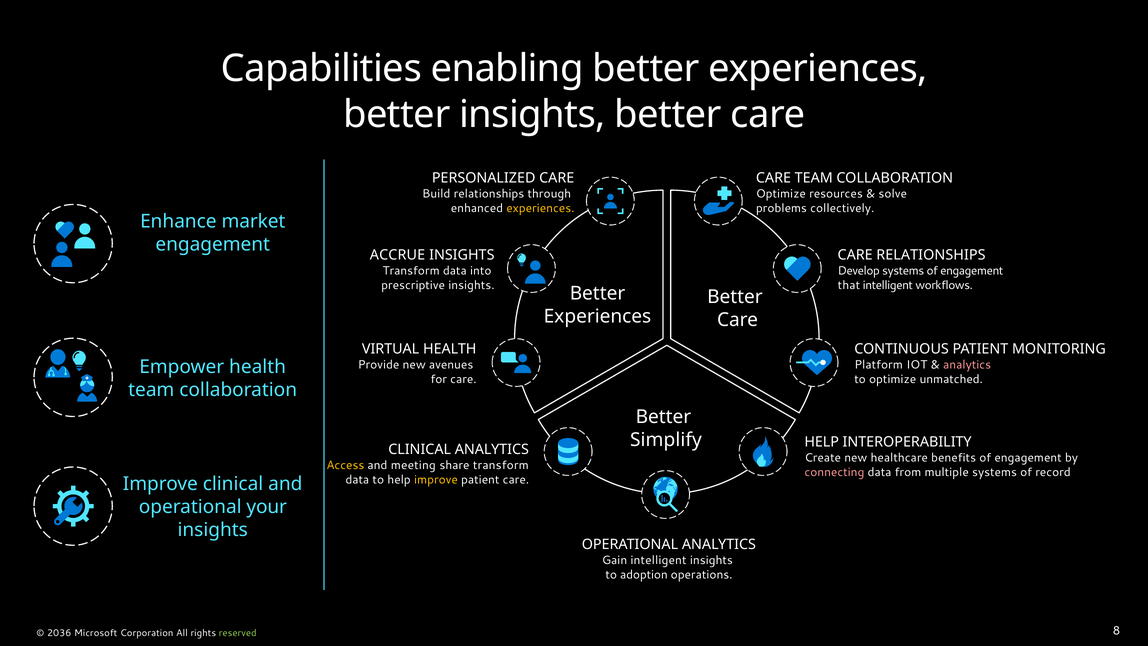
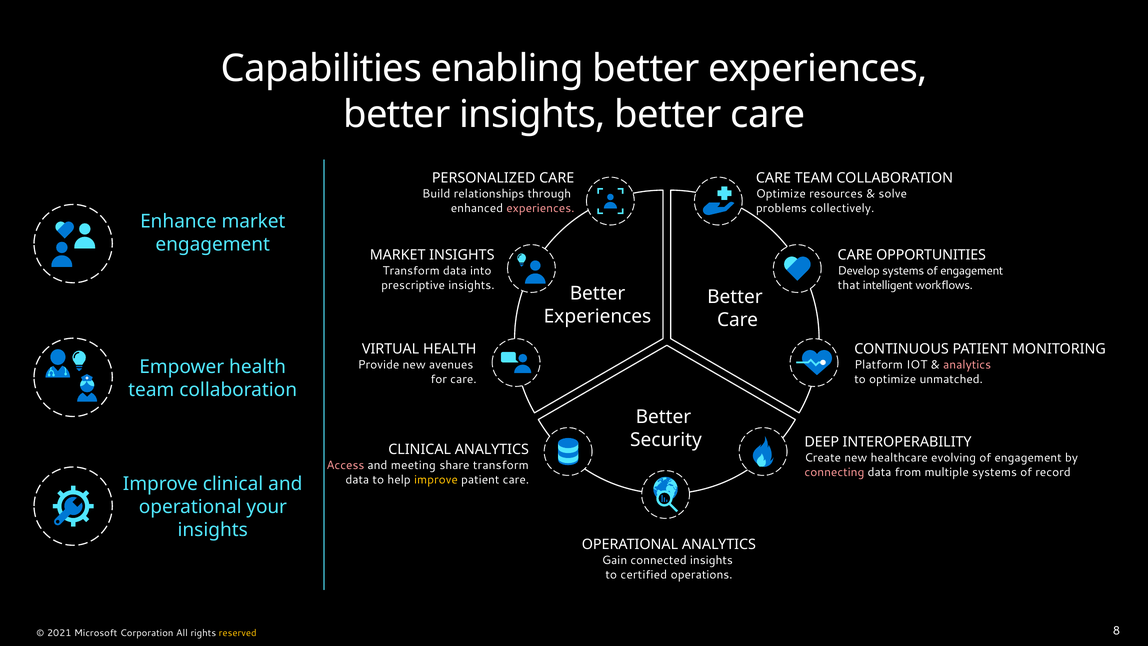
experiences at (540, 208) colour: yellow -> pink
ACCRUE at (398, 255): ACCRUE -> MARKET
CARE RELATIONSHIPS: RELATIONSHIPS -> OPPORTUNITIES
Simplify: Simplify -> Security
HELP at (822, 442): HELP -> DEEP
benefits: benefits -> evolving
Access colour: yellow -> pink
Gain intelligent: intelligent -> connected
adoption: adoption -> certified
2036: 2036 -> 2021
reserved colour: light green -> yellow
